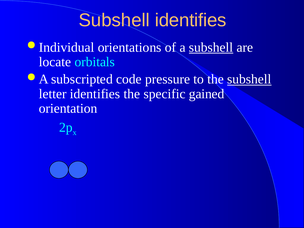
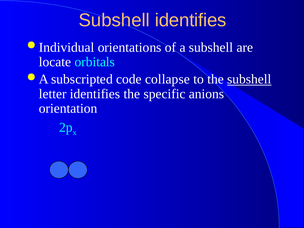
subshell at (211, 47) underline: present -> none
pressure: pressure -> collapse
gained: gained -> anions
